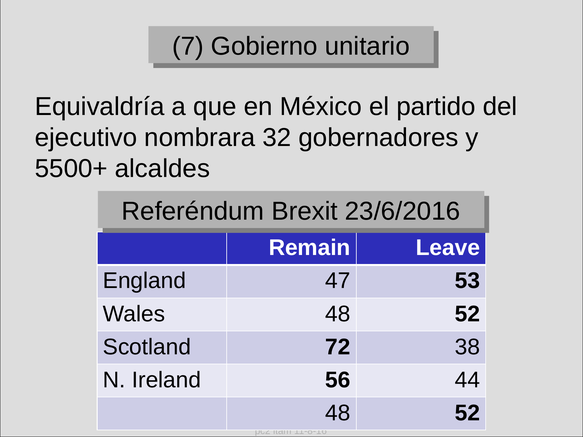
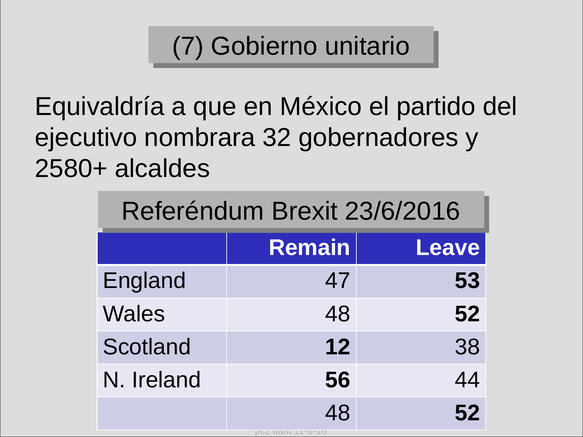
5500+: 5500+ -> 2580+
72: 72 -> 12
